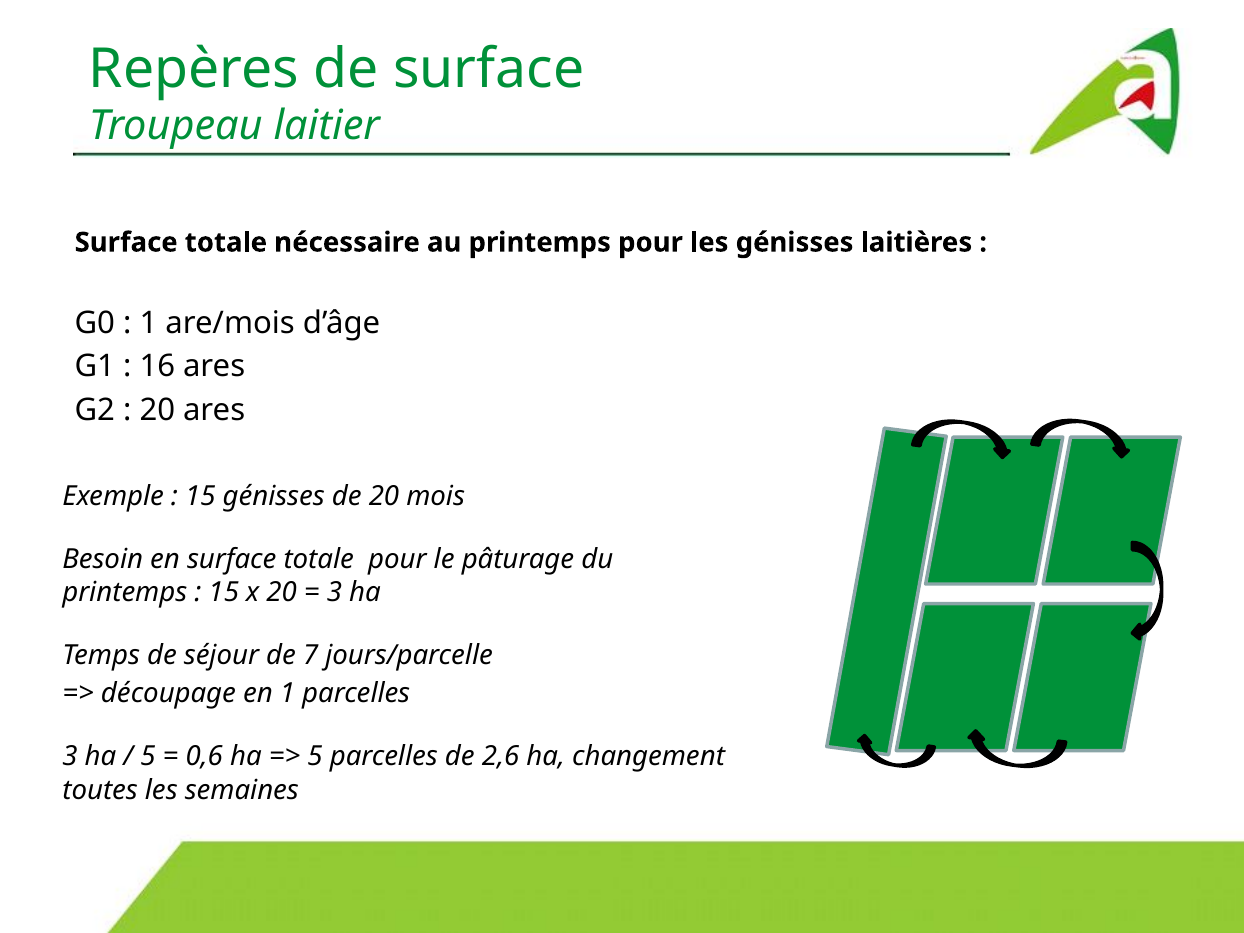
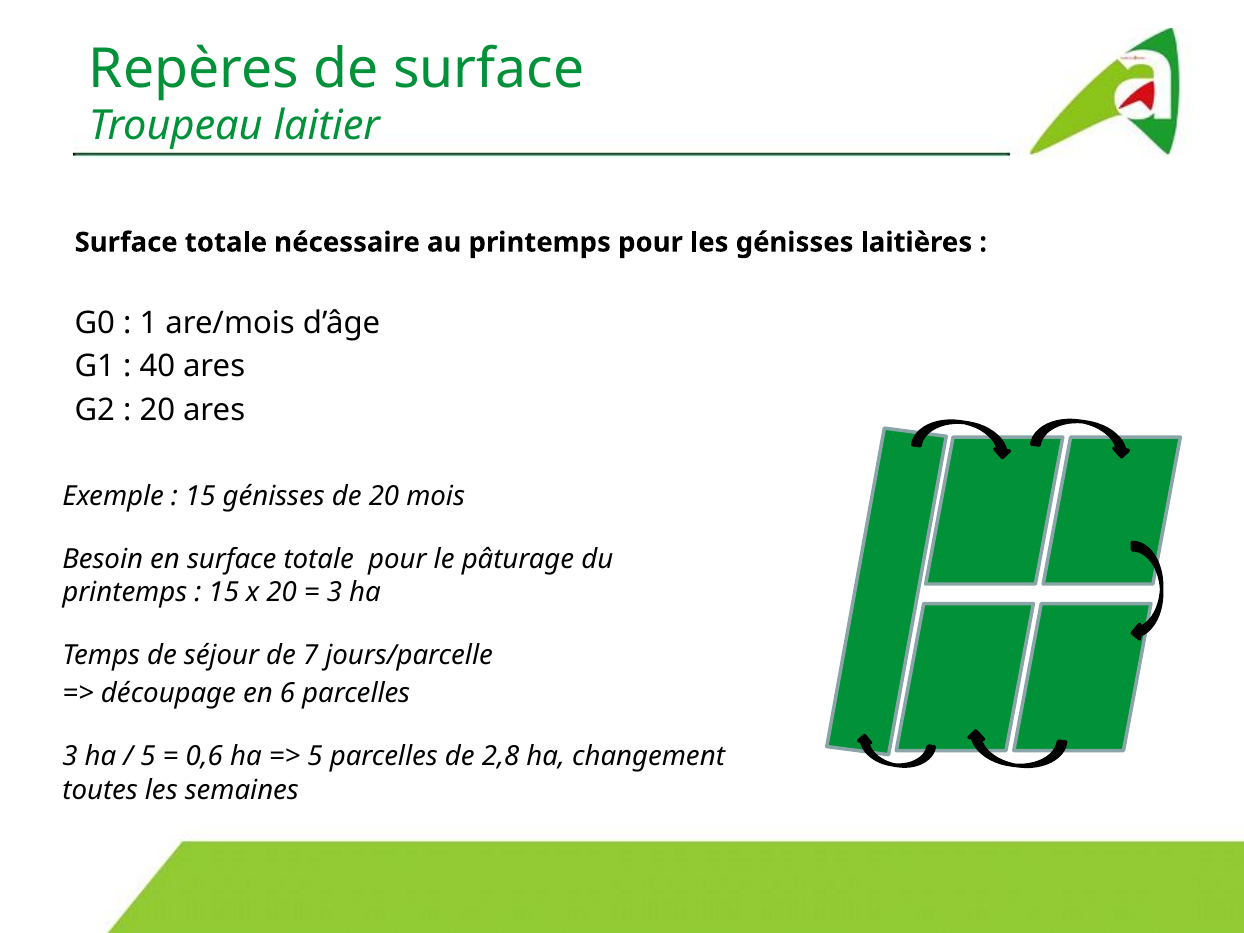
16: 16 -> 40
en 1: 1 -> 6
2,6: 2,6 -> 2,8
